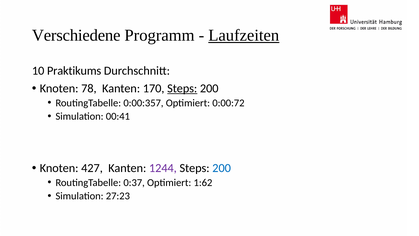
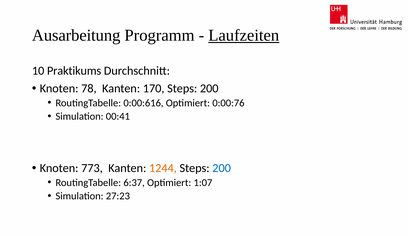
Verschiedene: Verschiedene -> Ausarbeitung
Steps at (182, 88) underline: present -> none
0:00:357: 0:00:357 -> 0:00:616
0:00:72: 0:00:72 -> 0:00:76
427: 427 -> 773
1244 colour: purple -> orange
0:37: 0:37 -> 6:37
1:62: 1:62 -> 1:07
